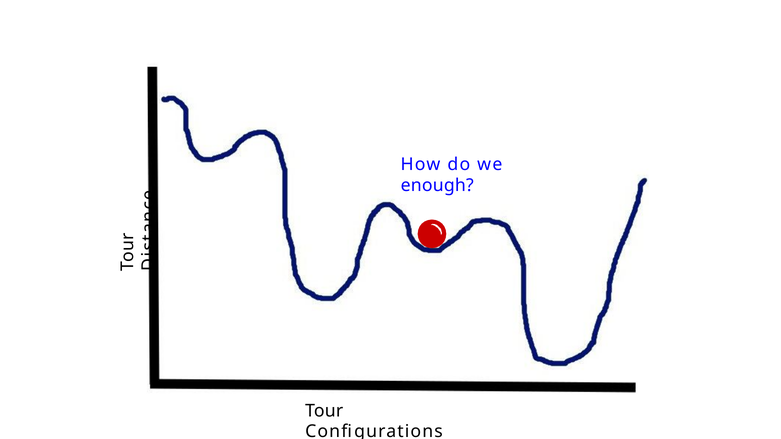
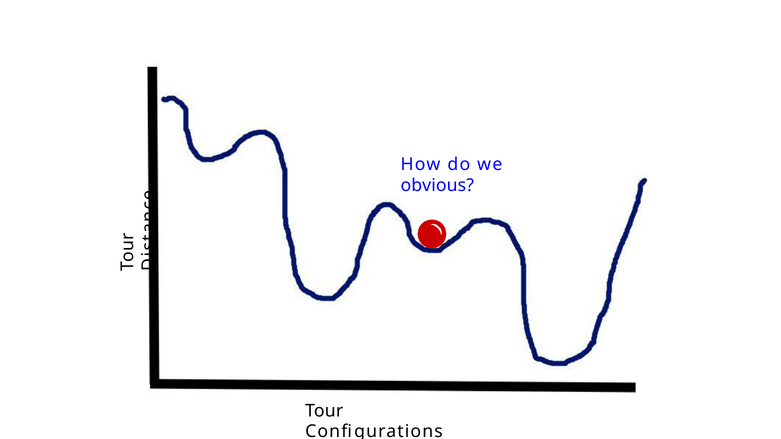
enough: enough -> obvious
